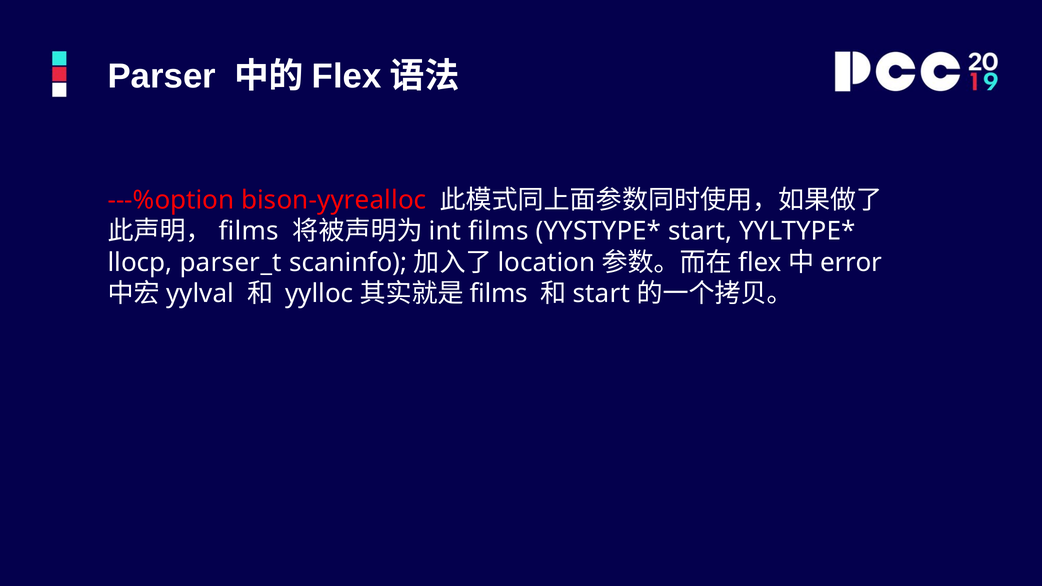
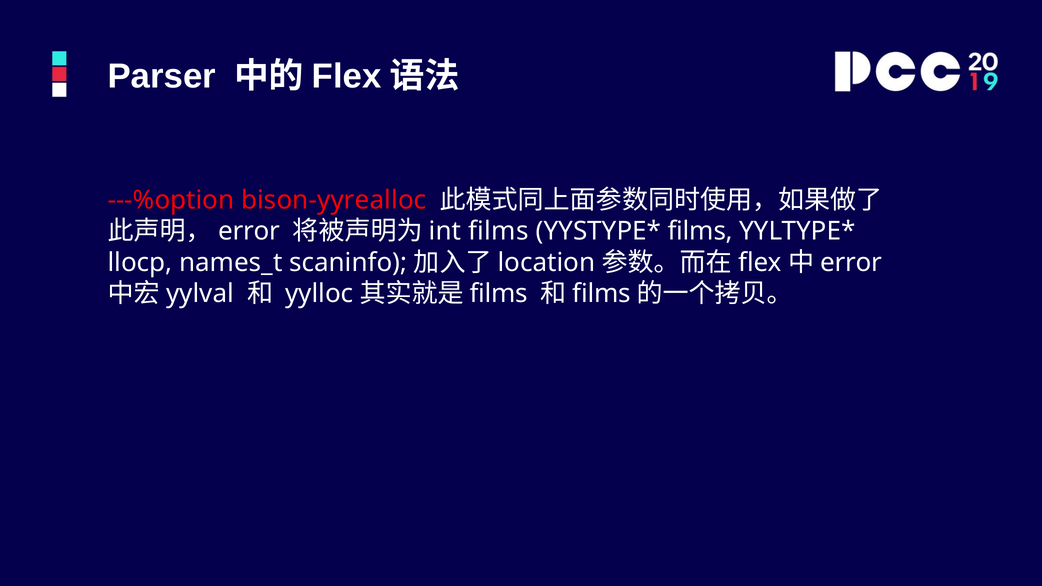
films at (249, 231): films -> error
start at (700, 231): start -> films
parser_t: parser_t -> names_t
start at (601, 294): start -> films
